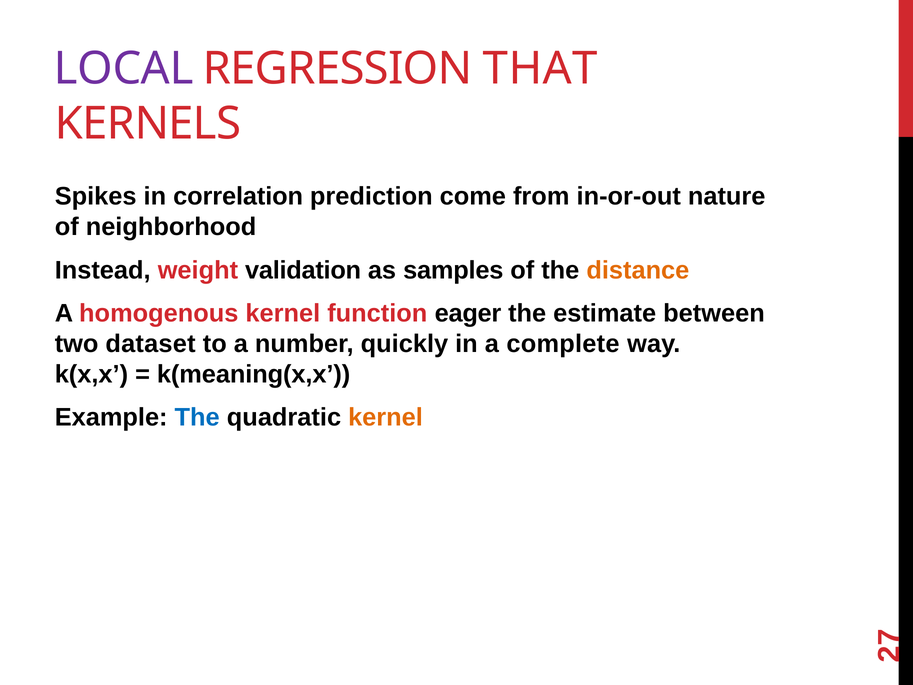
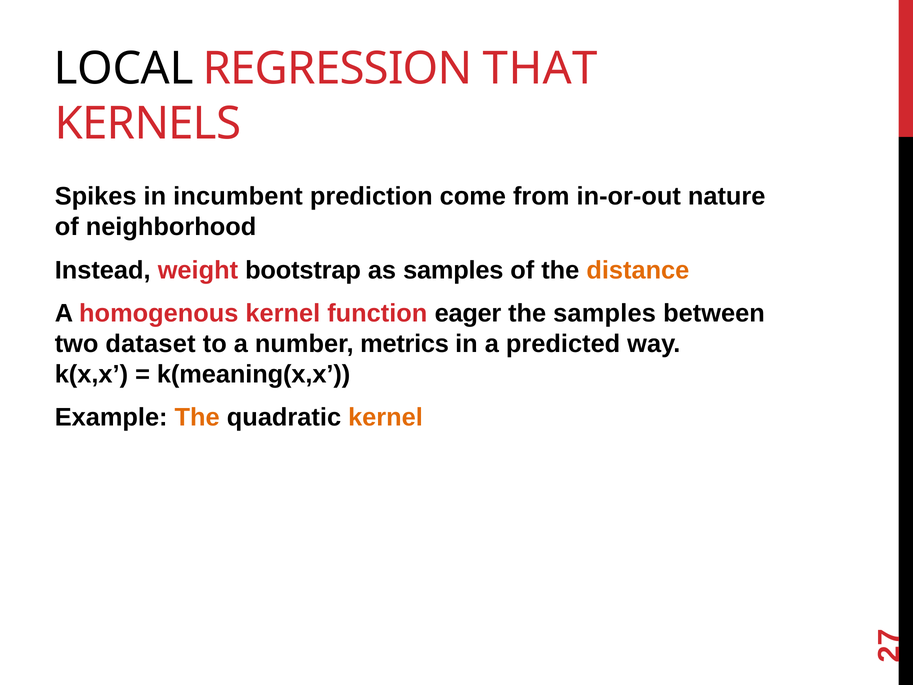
LOCAL colour: purple -> black
correlation: correlation -> incumbent
validation: validation -> bootstrap
the estimate: estimate -> samples
quickly: quickly -> metrics
complete: complete -> predicted
The at (197, 417) colour: blue -> orange
